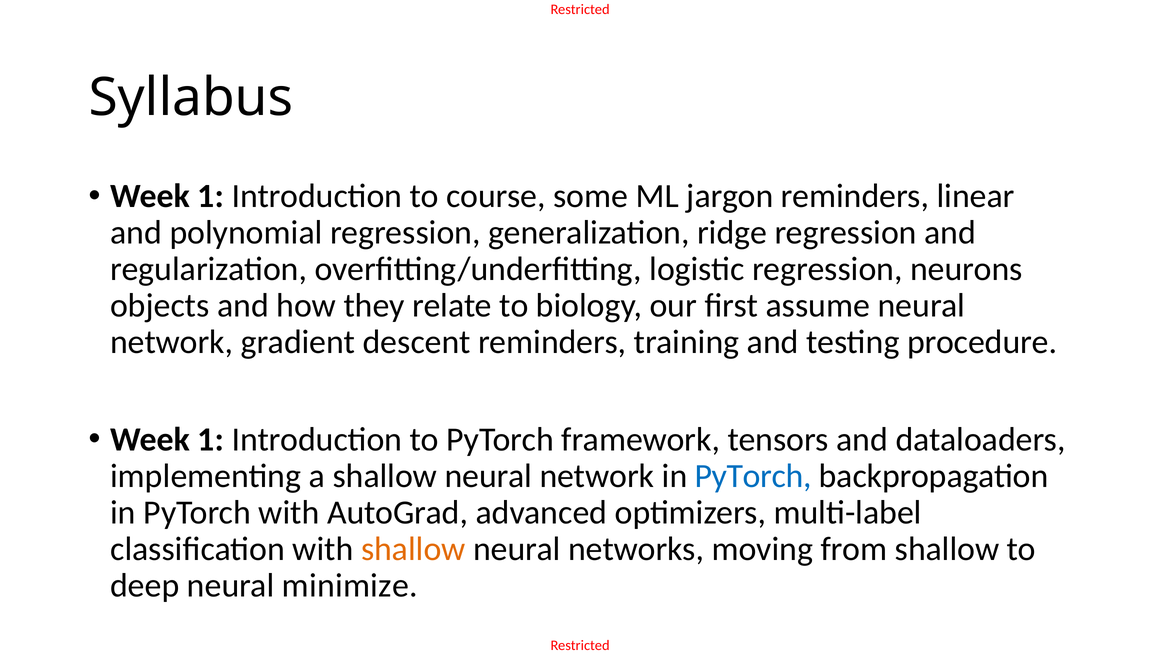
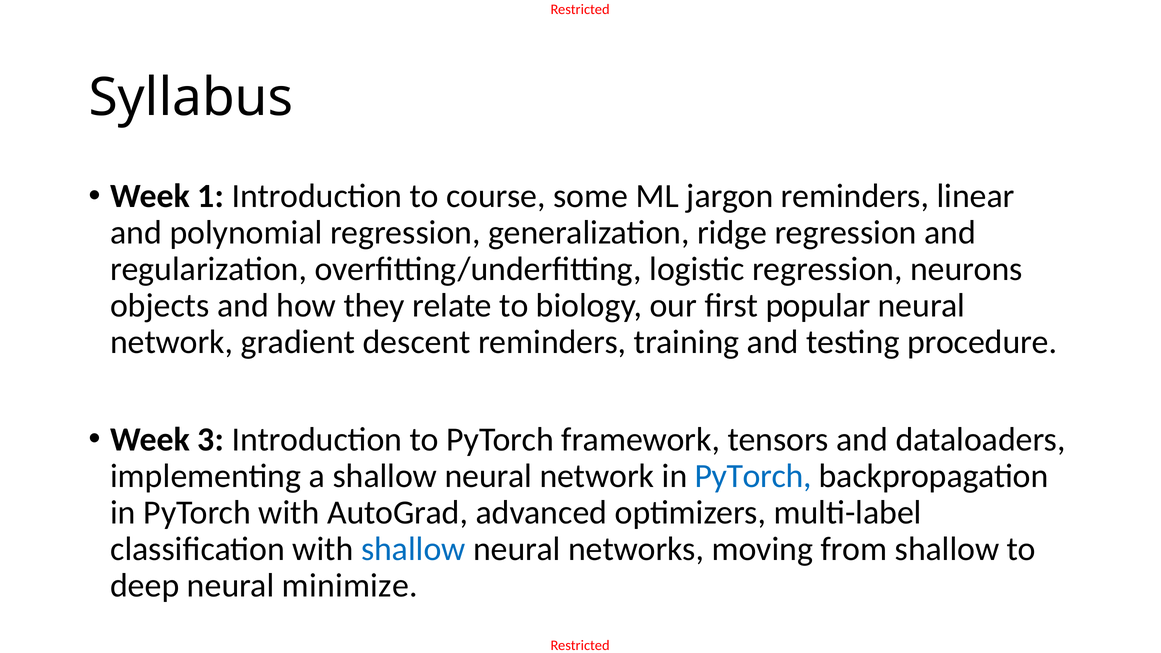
assume: assume -> popular
1 at (211, 439): 1 -> 3
shallow at (413, 549) colour: orange -> blue
